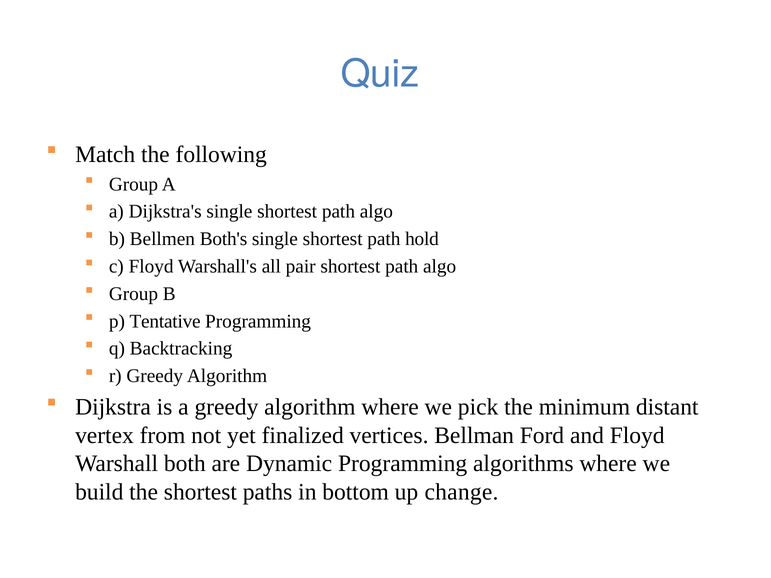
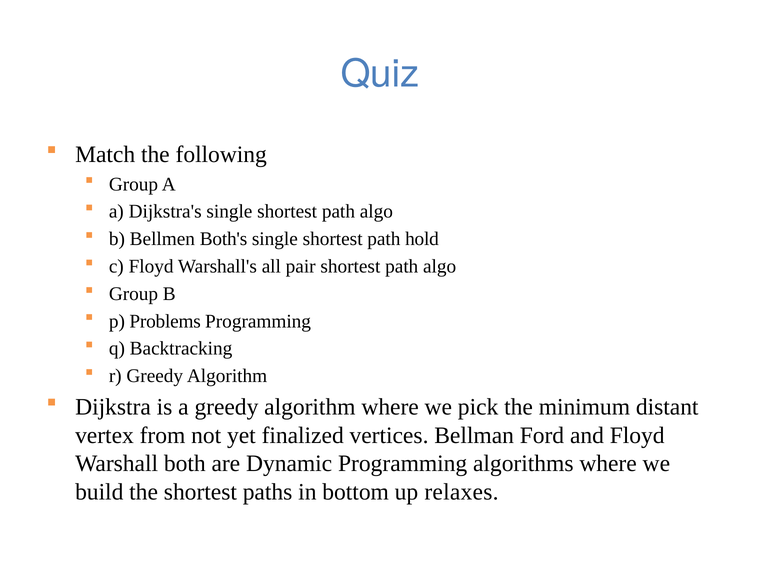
Tentative: Tentative -> Problems
change: change -> relaxes
